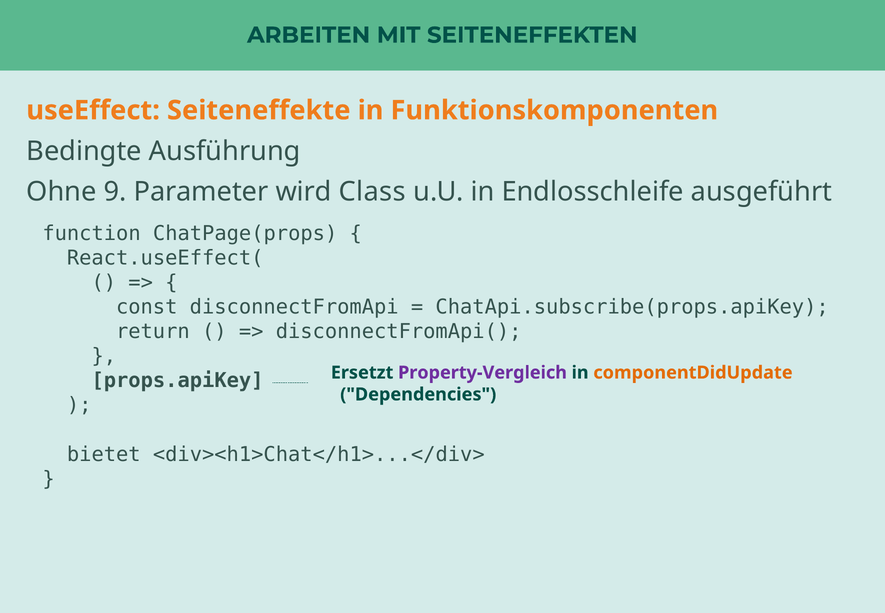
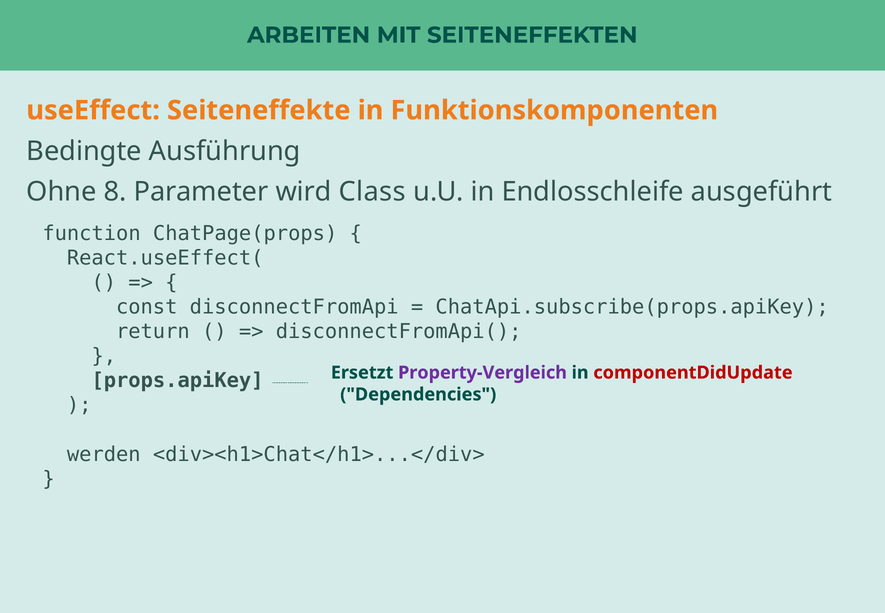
9: 9 -> 8
componentDidUpdate colour: orange -> red
bietet: bietet -> werden
